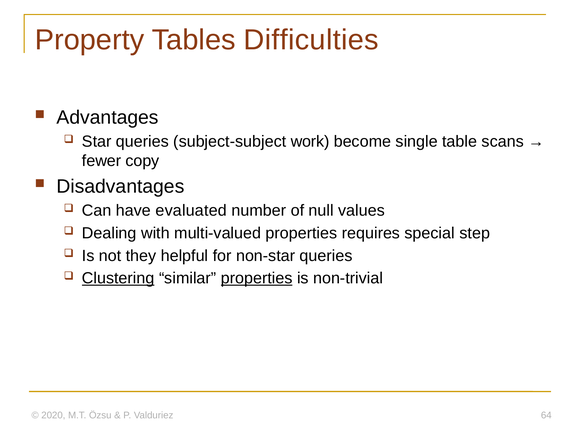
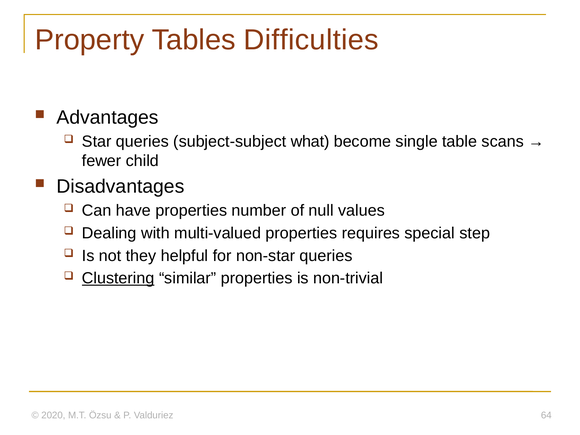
work: work -> what
copy: copy -> child
have evaluated: evaluated -> properties
properties at (257, 278) underline: present -> none
